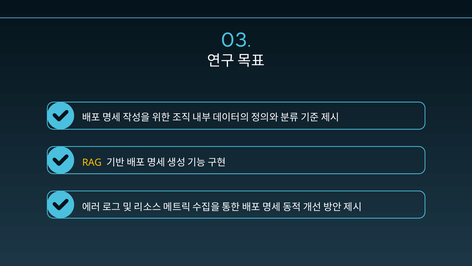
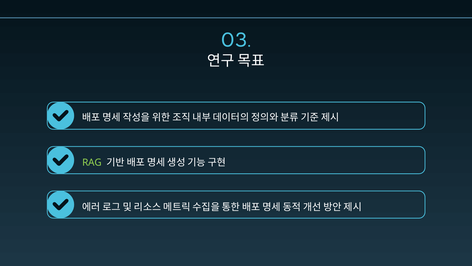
RAG colour: yellow -> light green
